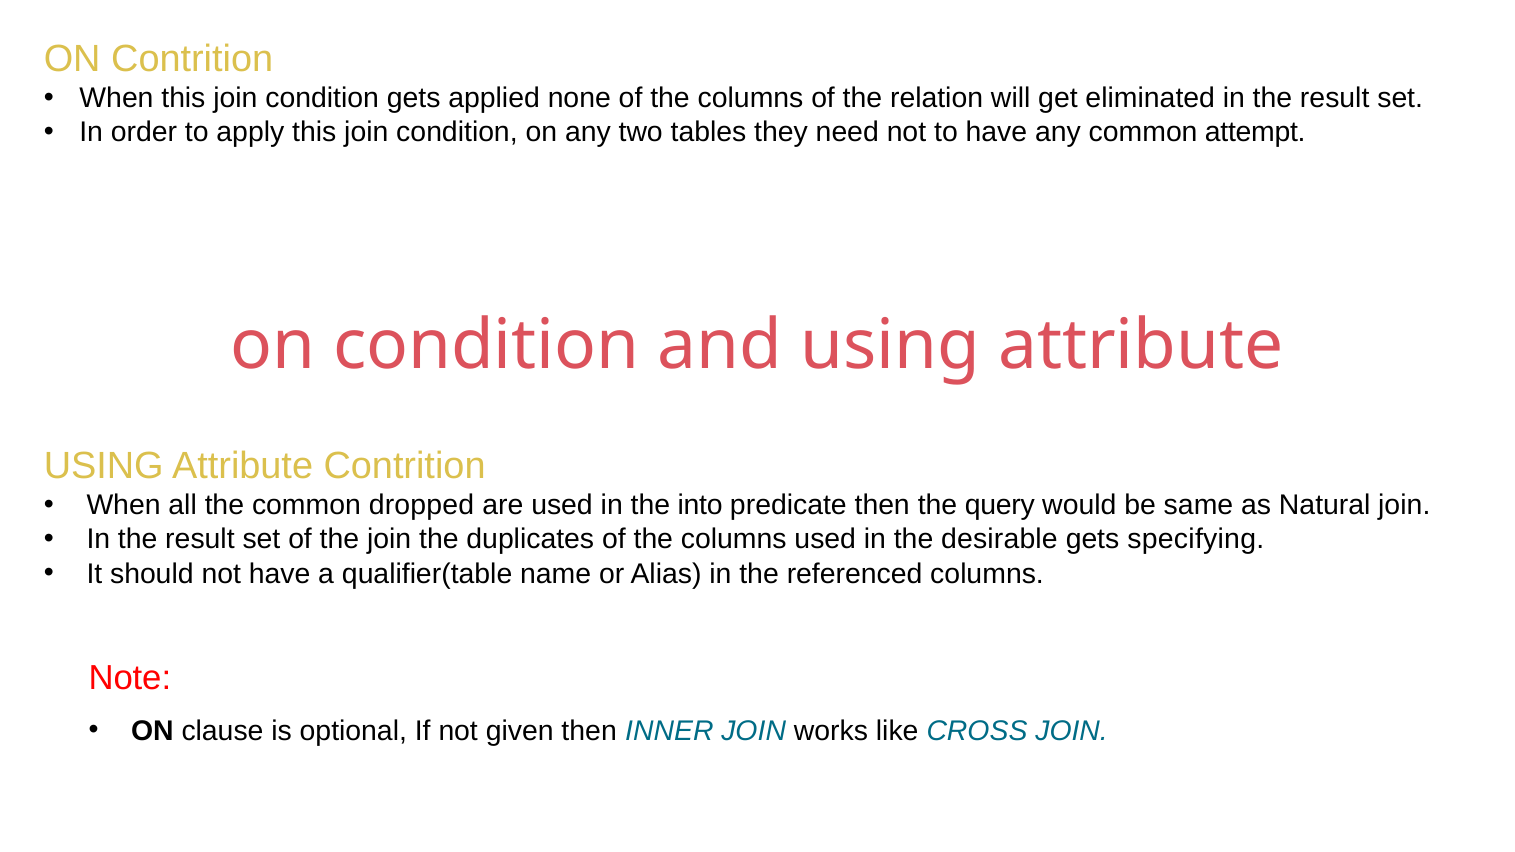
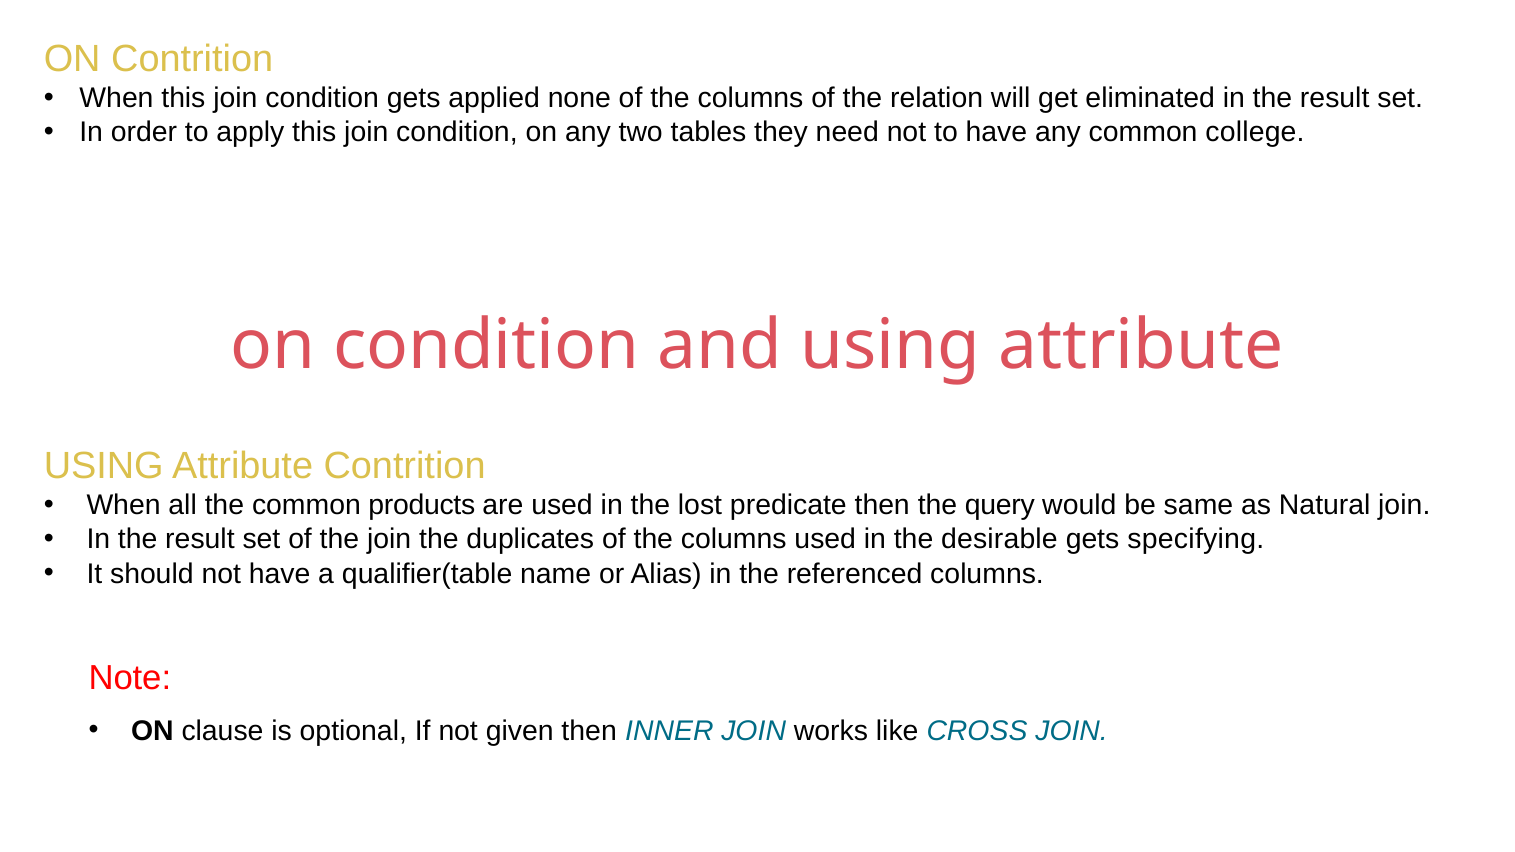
attempt: attempt -> college
dropped: dropped -> products
into: into -> lost
